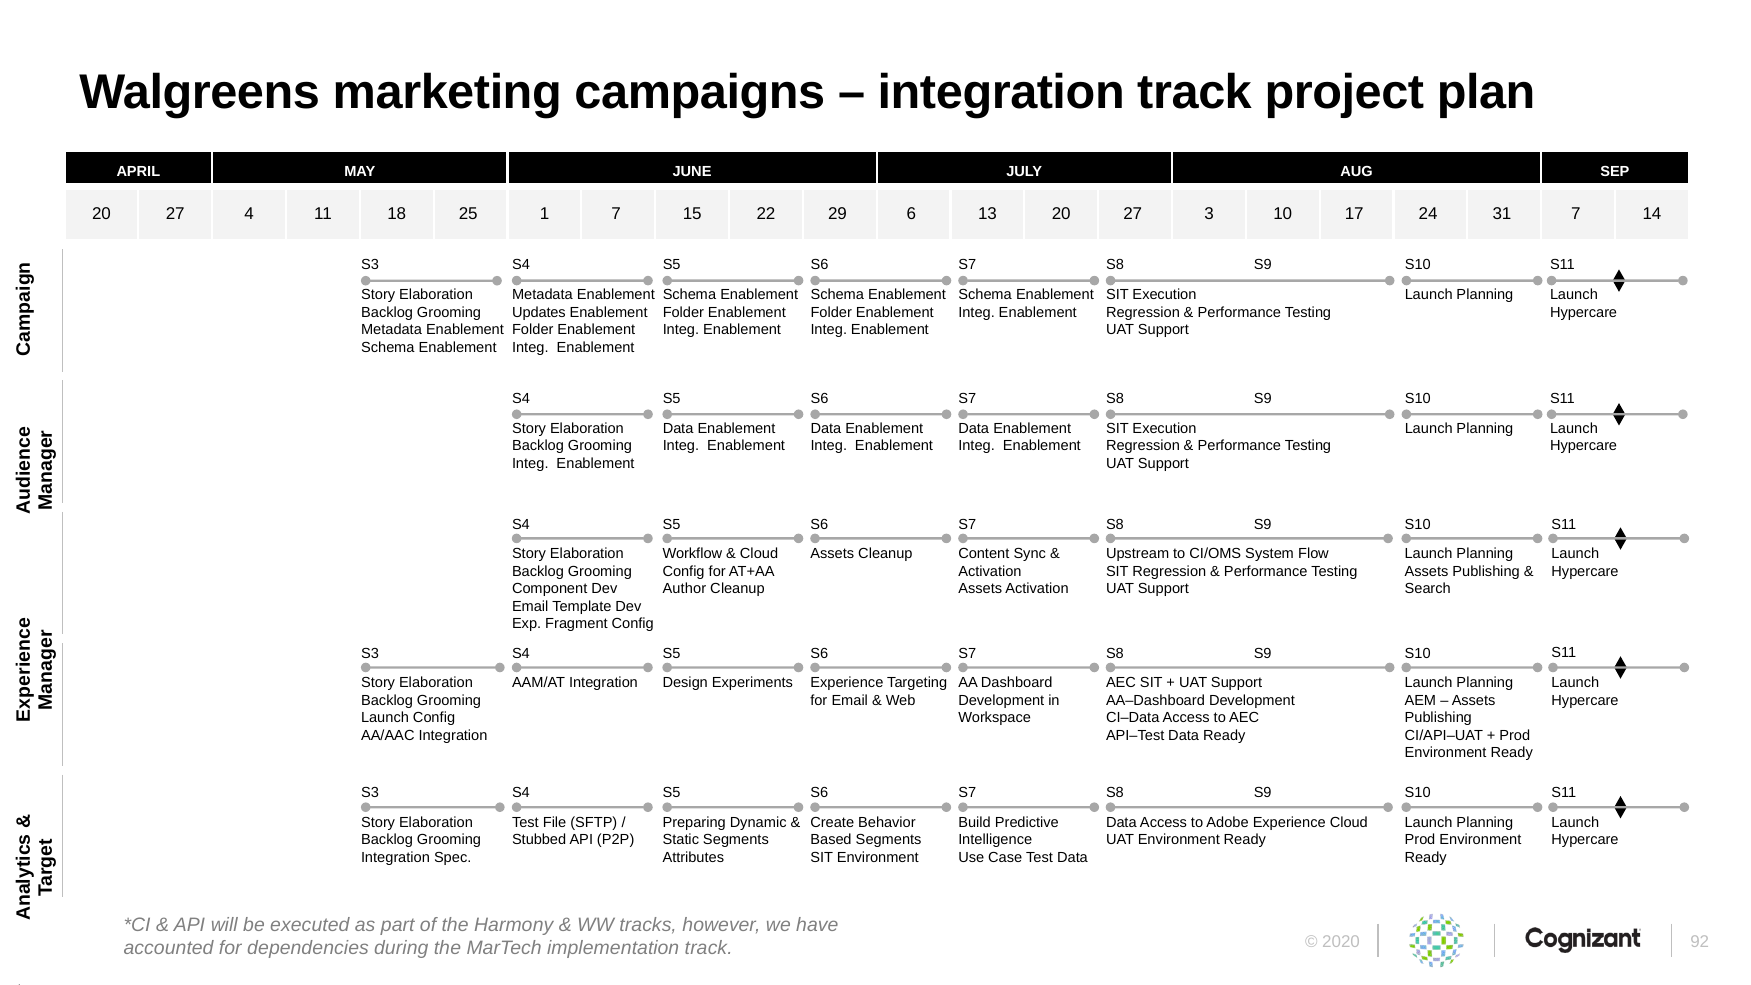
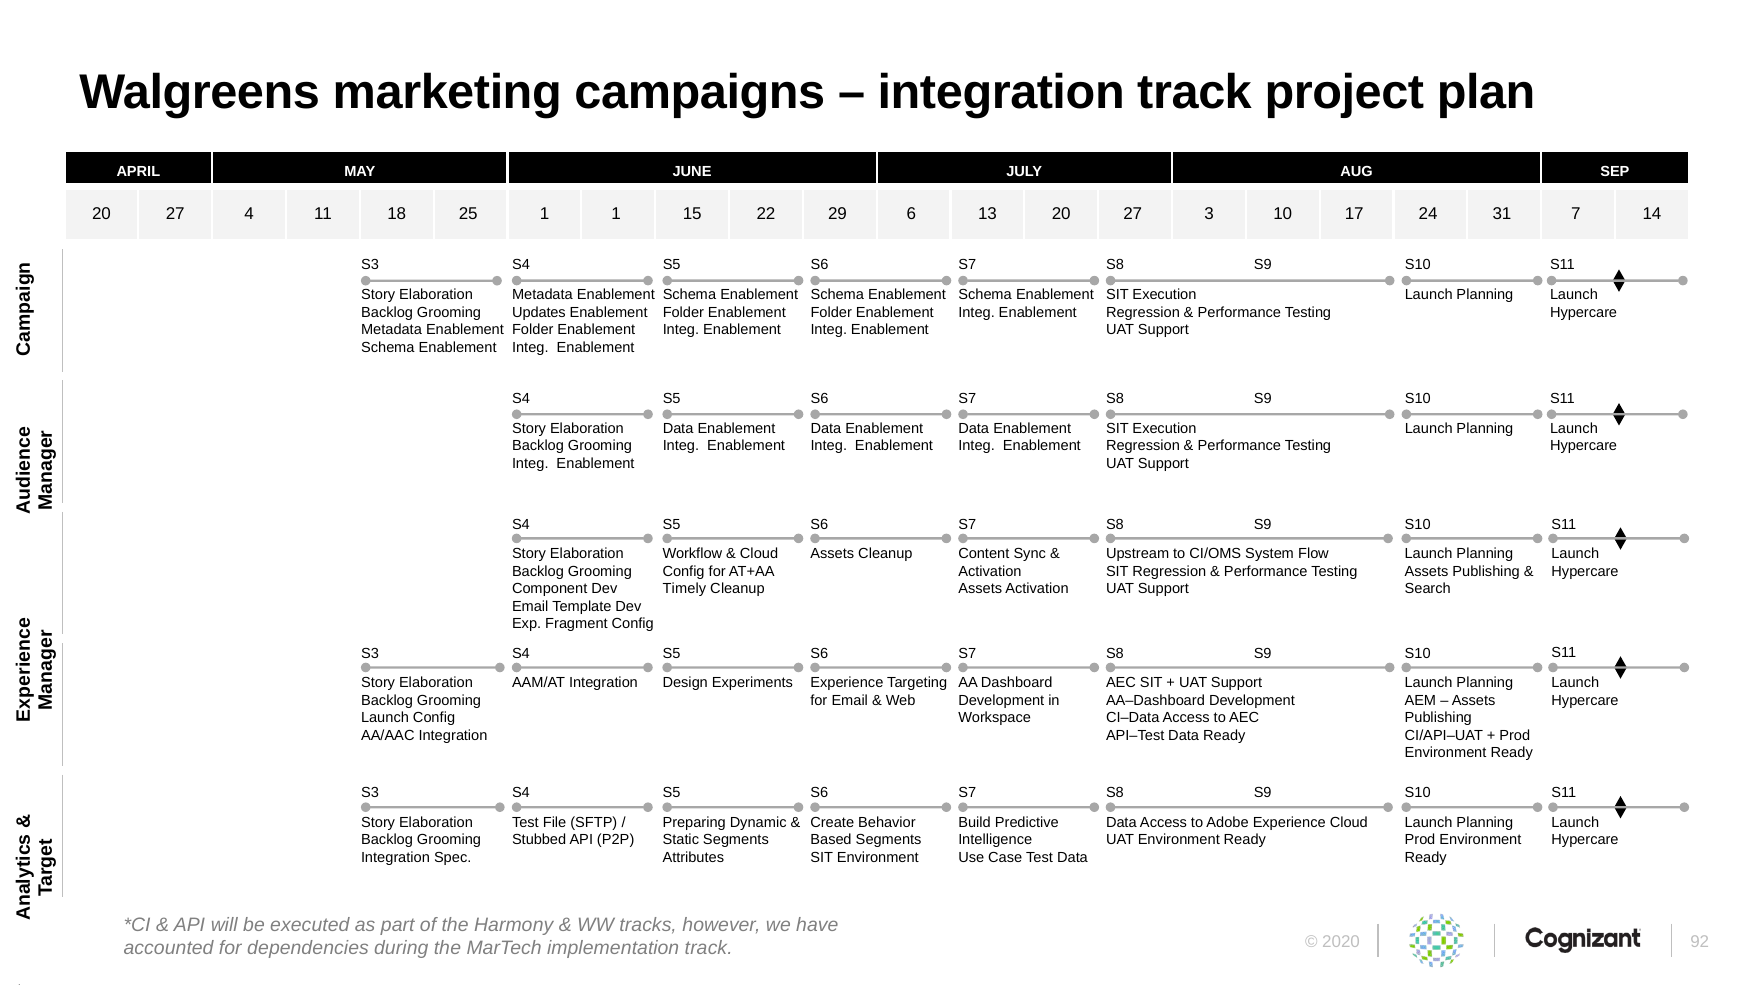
1 7: 7 -> 1
Author: Author -> Timely
